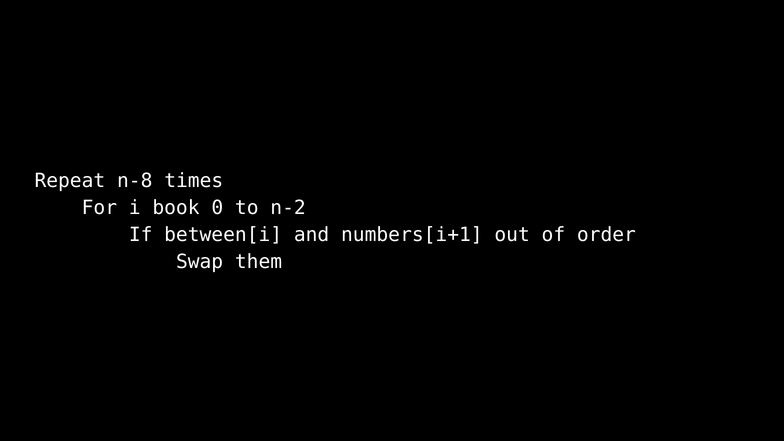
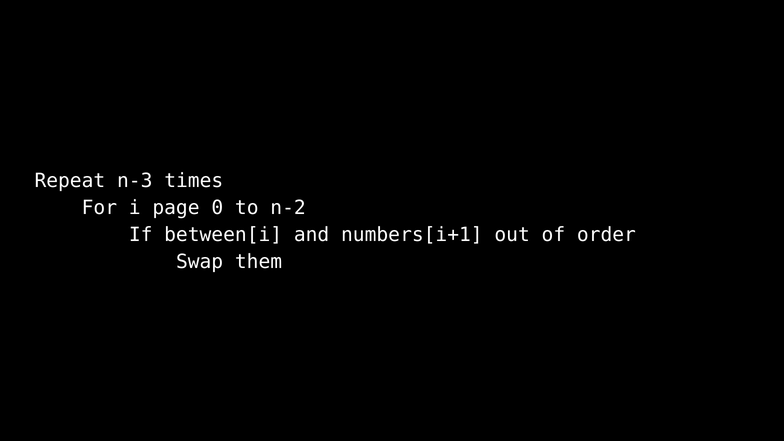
n-8: n-8 -> n-3
book: book -> page
